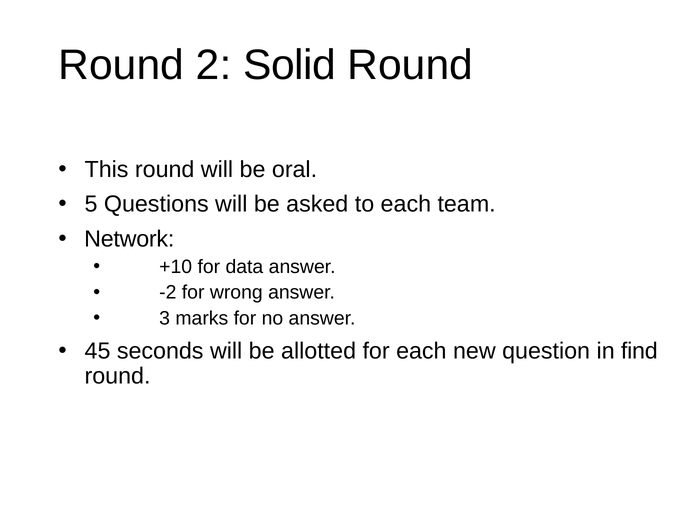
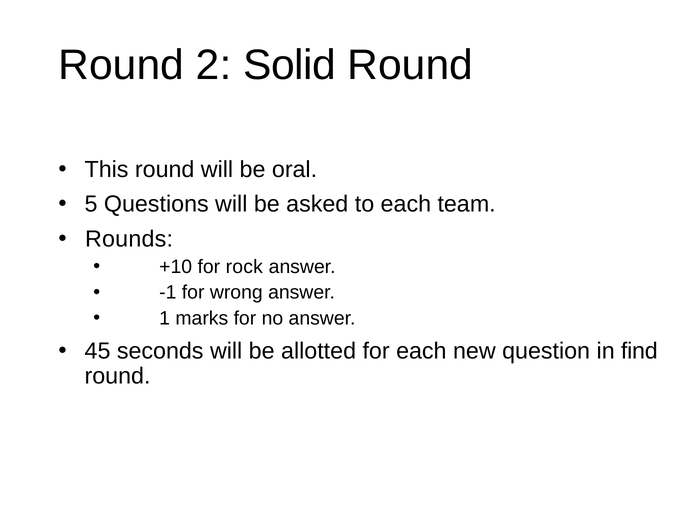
Network: Network -> Rounds
data: data -> rock
-2: -2 -> -1
3: 3 -> 1
